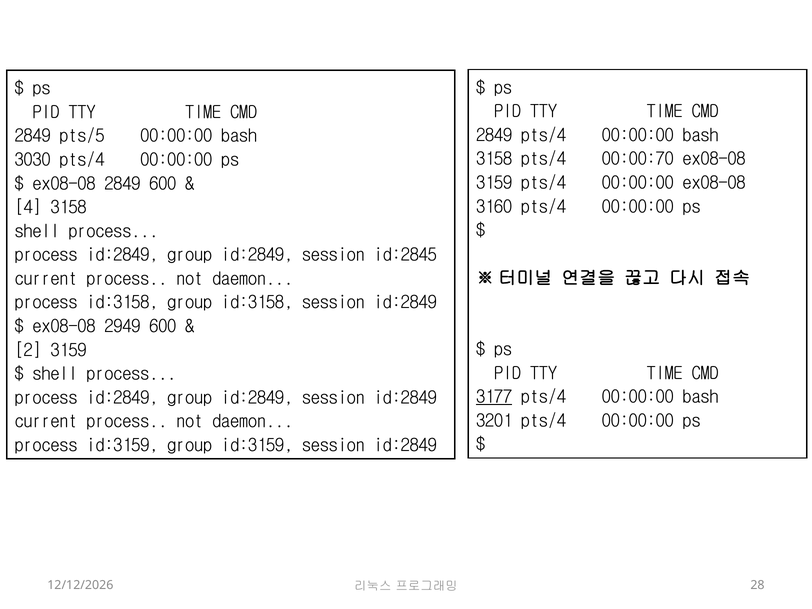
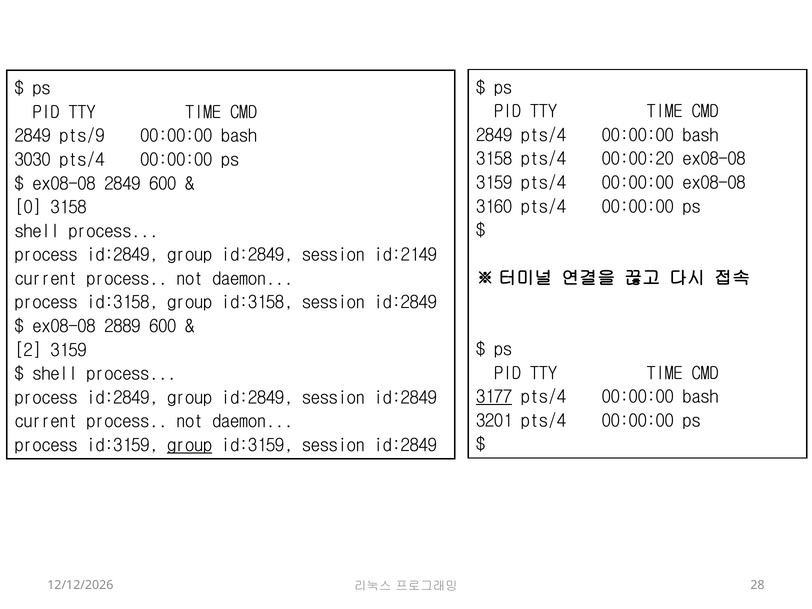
pts/5: pts/5 -> pts/9
00:00:70: 00:00:70 -> 00:00:20
4: 4 -> 0
id:2845: id:2845 -> id:2149
2949: 2949 -> 2889
group at (190, 445) underline: none -> present
